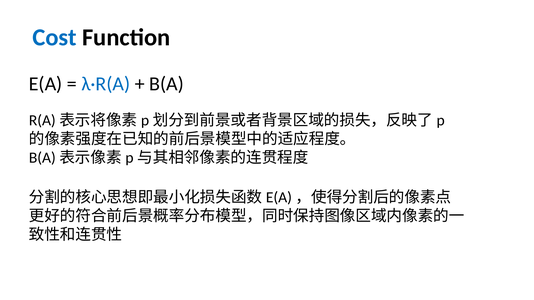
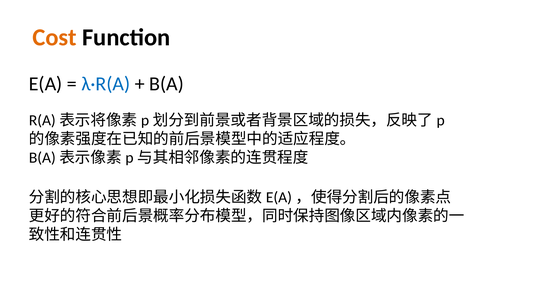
Cost colour: blue -> orange
